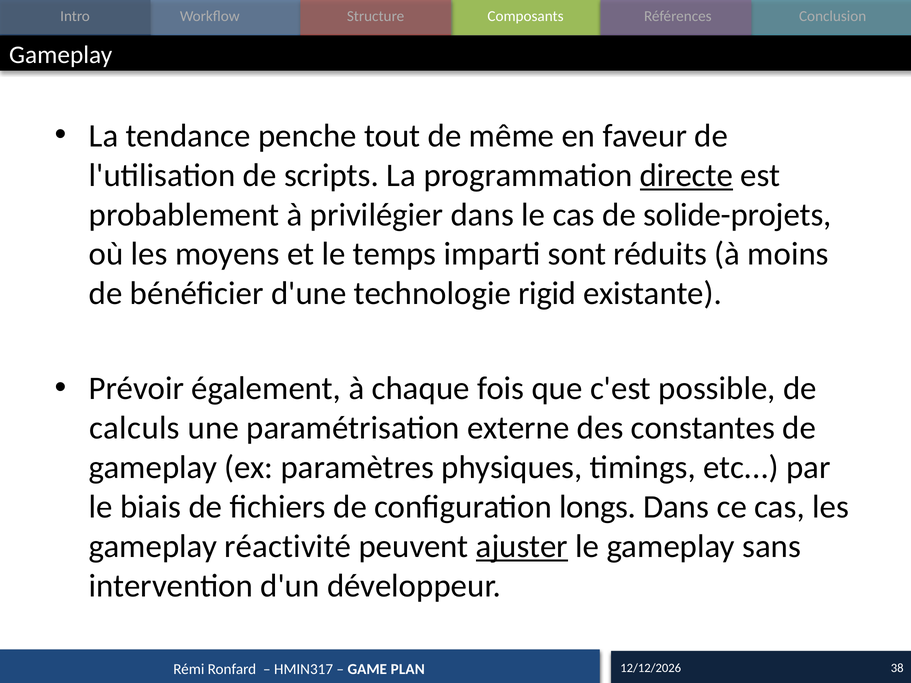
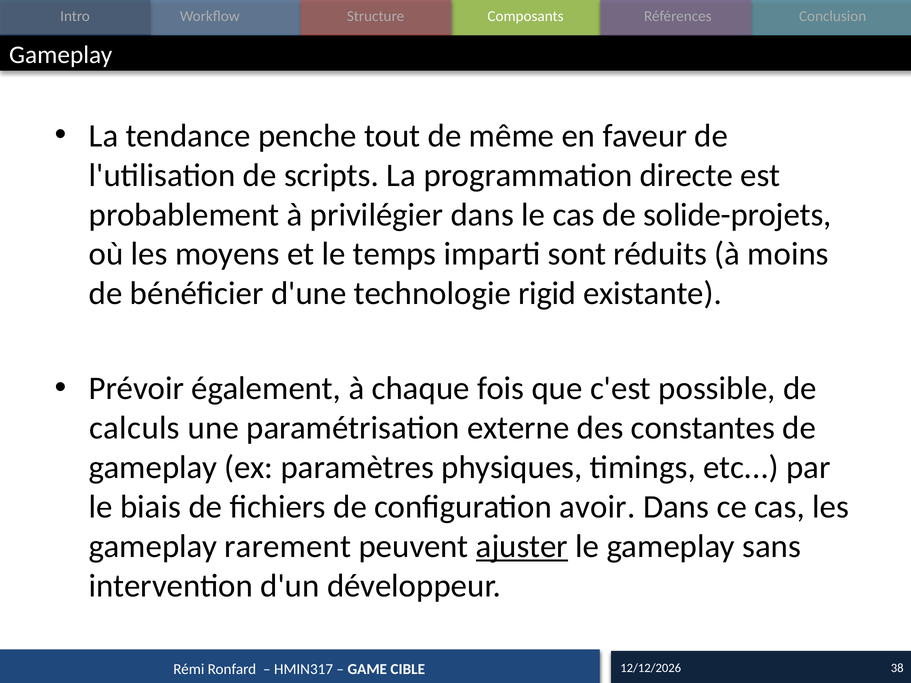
directe underline: present -> none
longs: longs -> avoir
réactivité: réactivité -> rarement
PLAN: PLAN -> CIBLE
